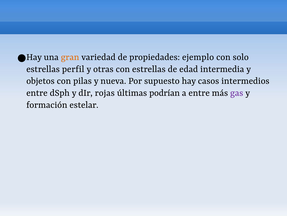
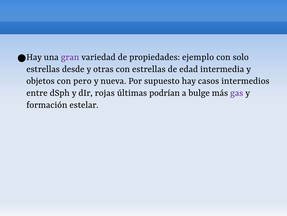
gran colour: orange -> purple
perfil: perfil -> desde
pilas: pilas -> pero
a entre: entre -> bulge
